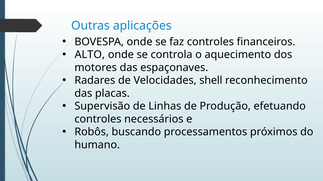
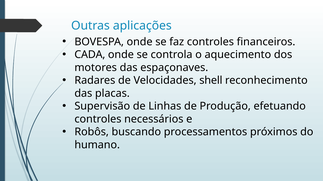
ALTO: ALTO -> CADA
